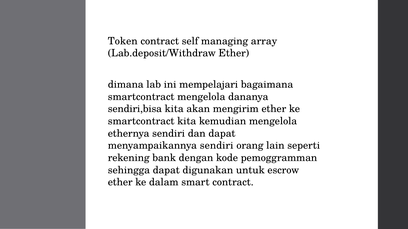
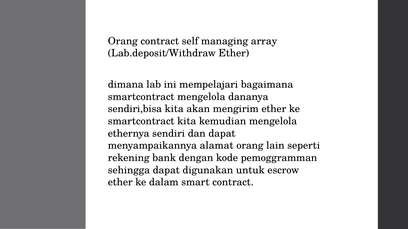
Token at (123, 41): Token -> Orang
menyampaikannya sendiri: sendiri -> alamat
